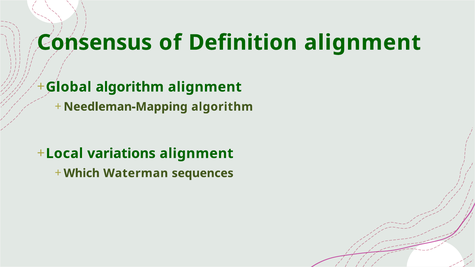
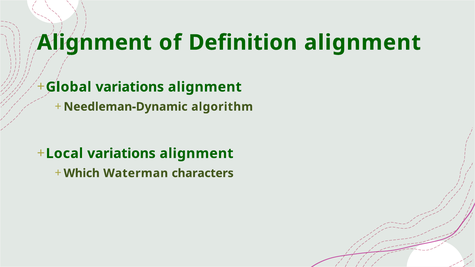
Consensus at (94, 43): Consensus -> Alignment
Global algorithm: algorithm -> variations
Needleman-Mapping: Needleman-Mapping -> Needleman-Dynamic
sequences: sequences -> characters
